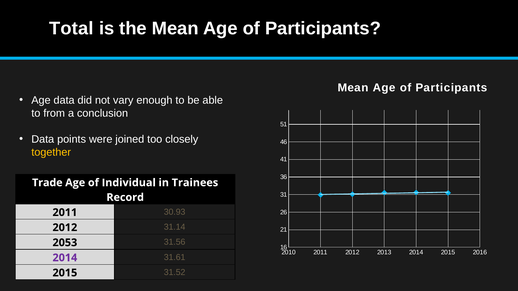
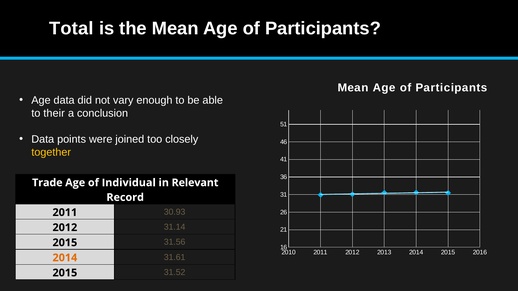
from: from -> their
Trainees: Trainees -> Relevant
2053 at (65, 243): 2053 -> 2015
2014 at (65, 258) colour: purple -> orange
